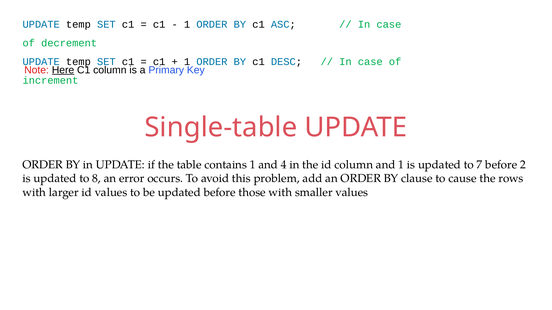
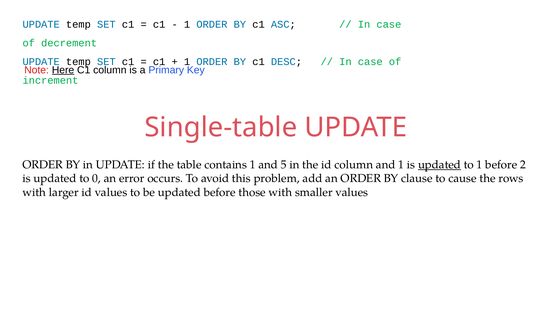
4: 4 -> 5
updated at (440, 165) underline: none -> present
to 7: 7 -> 1
8: 8 -> 0
